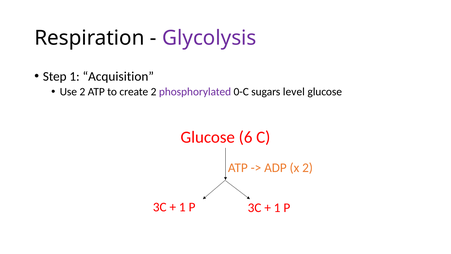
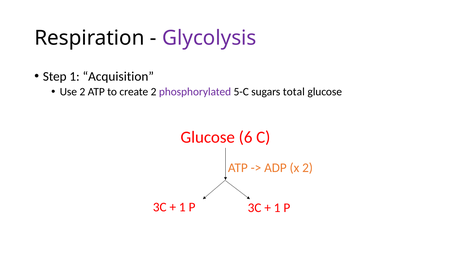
0-C: 0-C -> 5-C
level: level -> total
